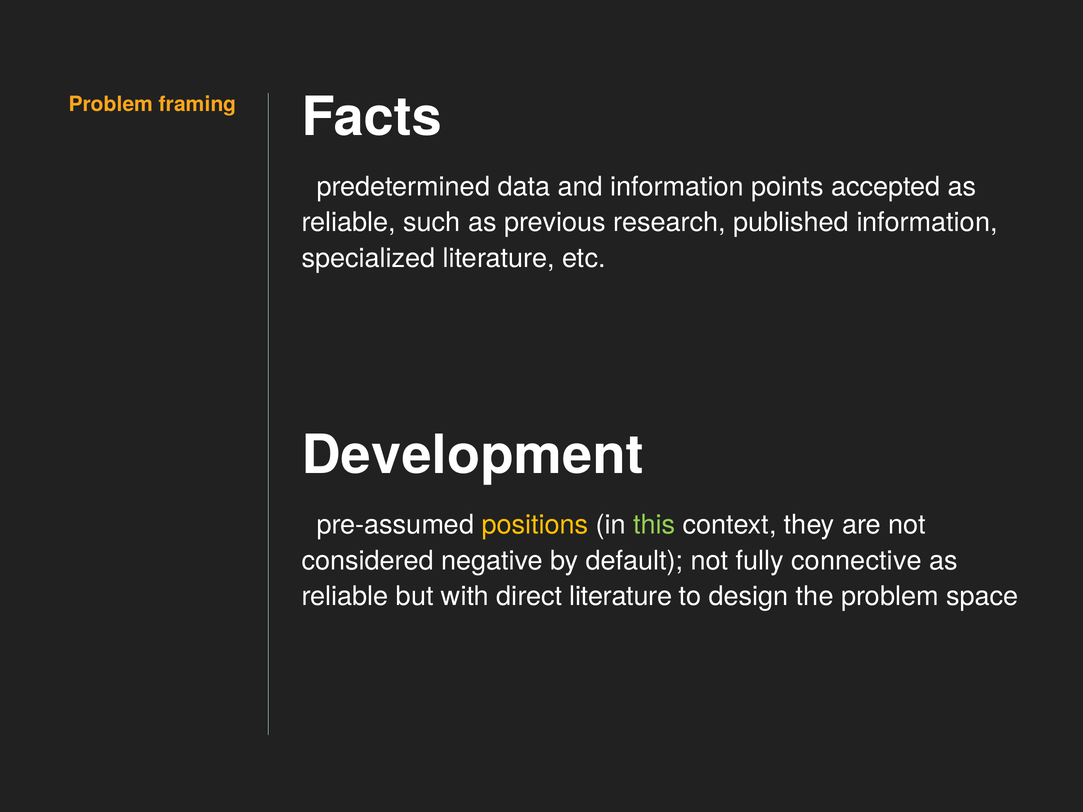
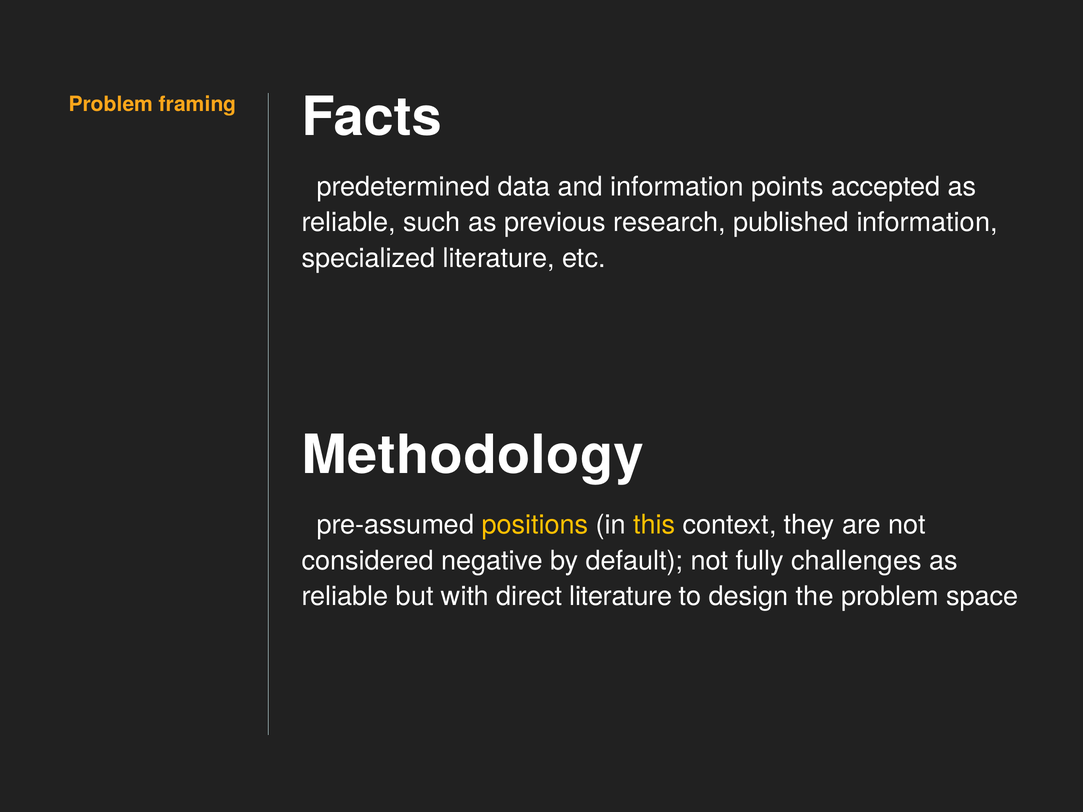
Development: Development -> Methodology
this colour: light green -> yellow
connective: connective -> challenges
